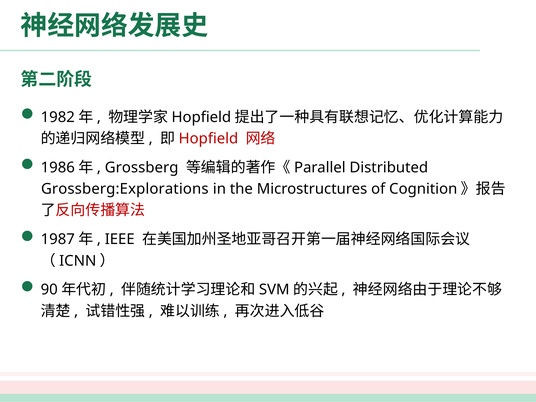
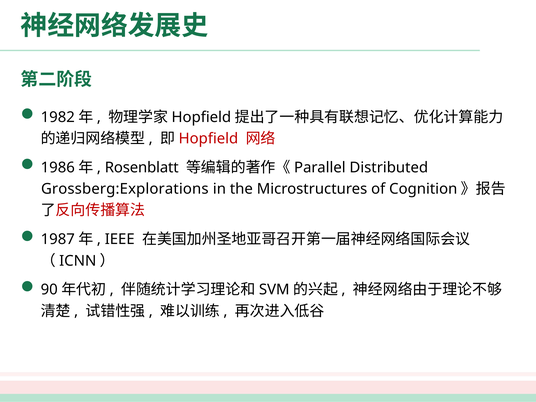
Grossberg: Grossberg -> Rosenblatt
